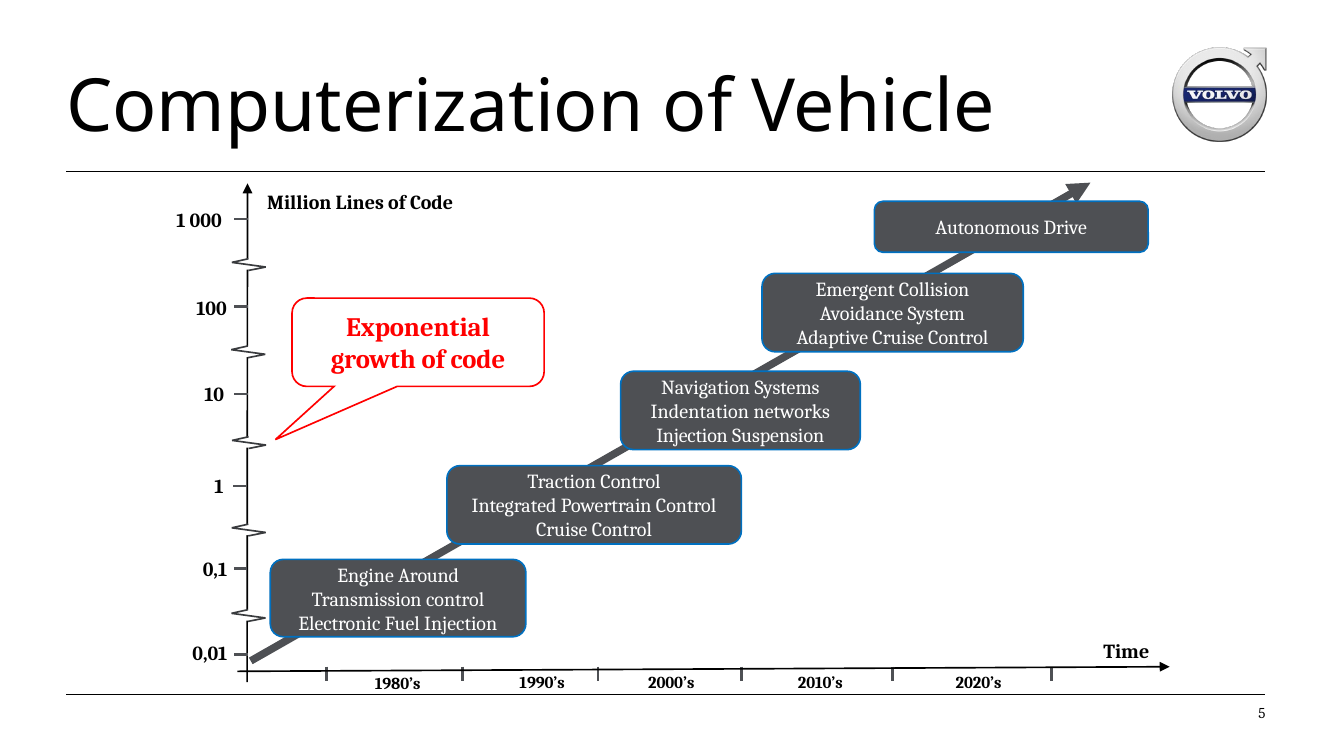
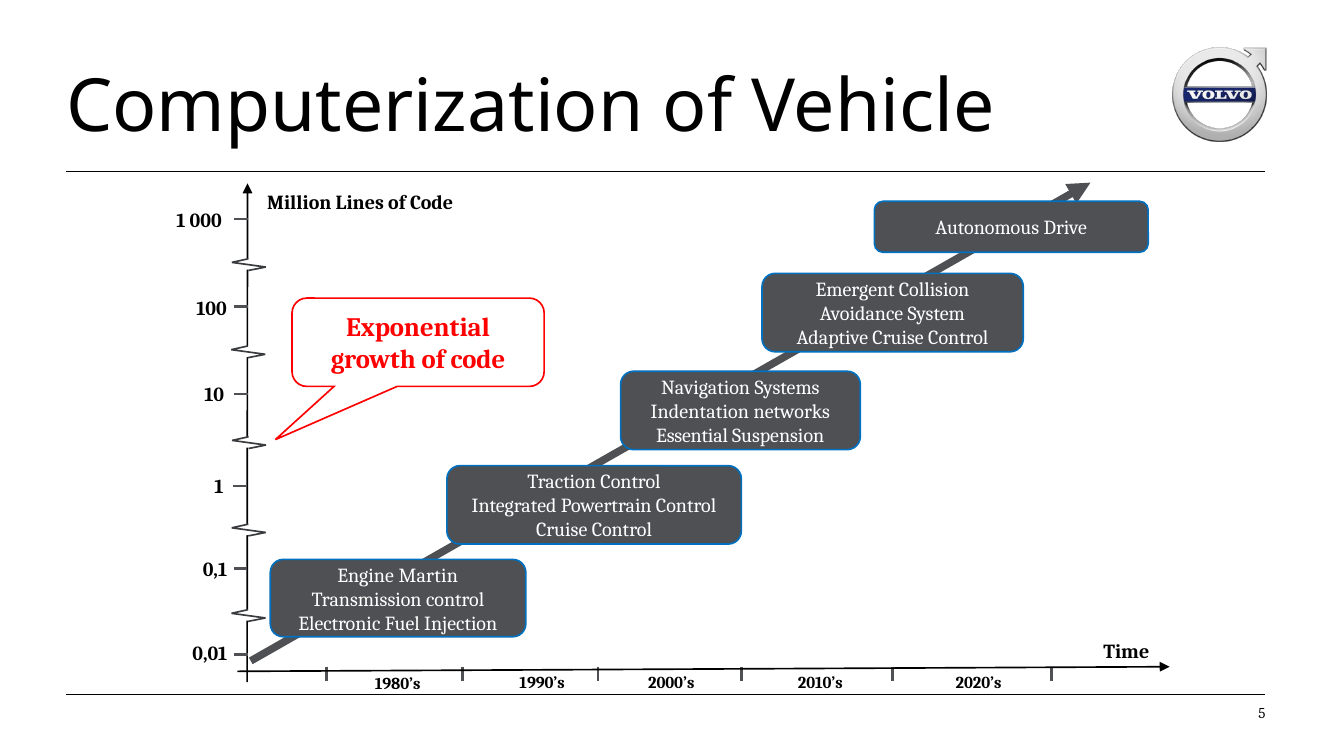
Injection at (692, 436): Injection -> Essential
Around: Around -> Martin
